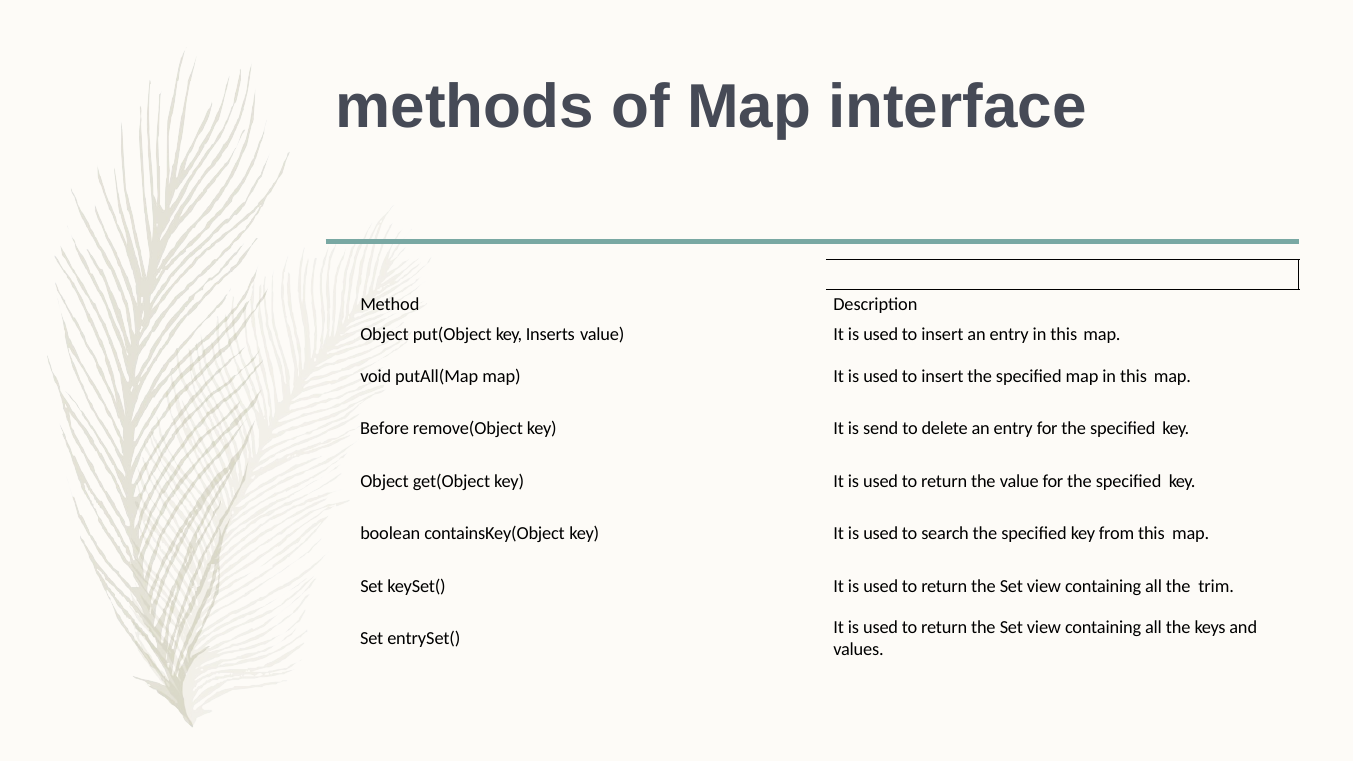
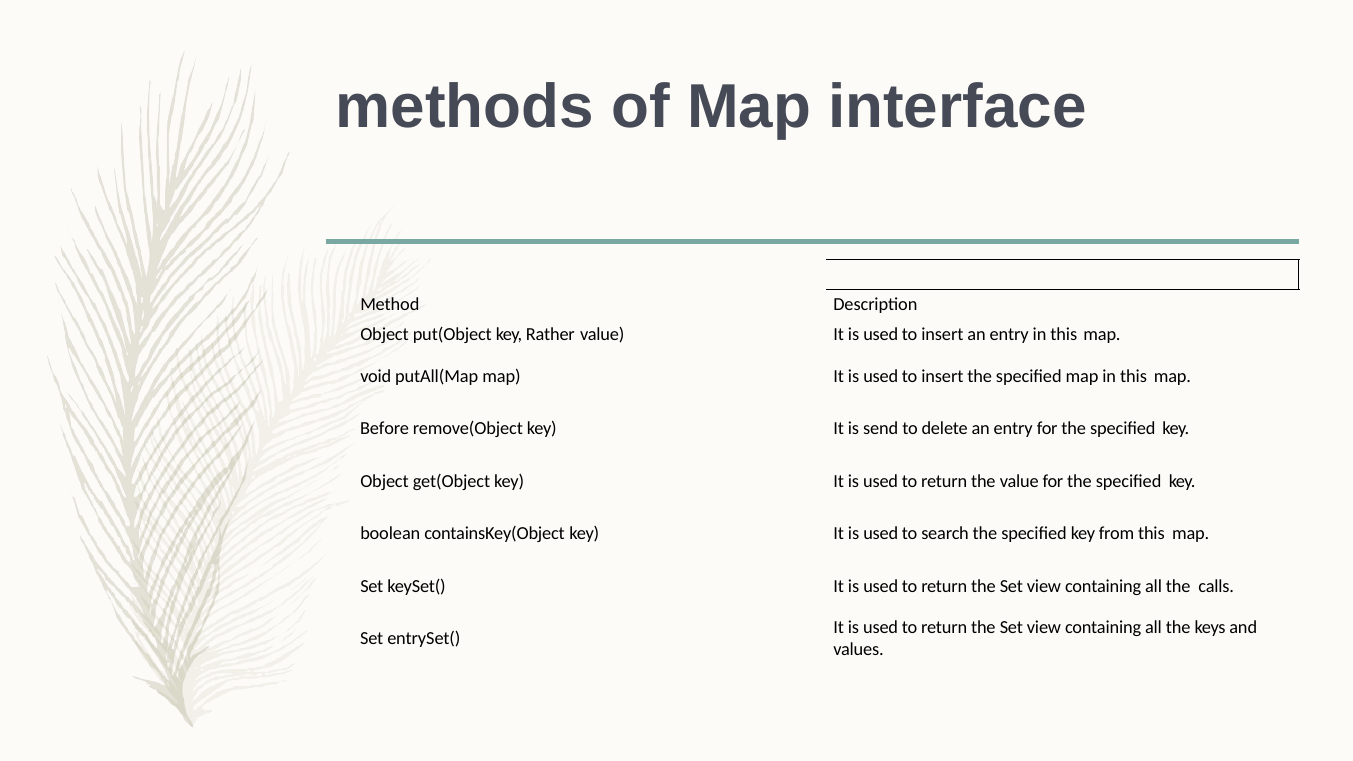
Inserts: Inserts -> Rather
trim: trim -> calls
